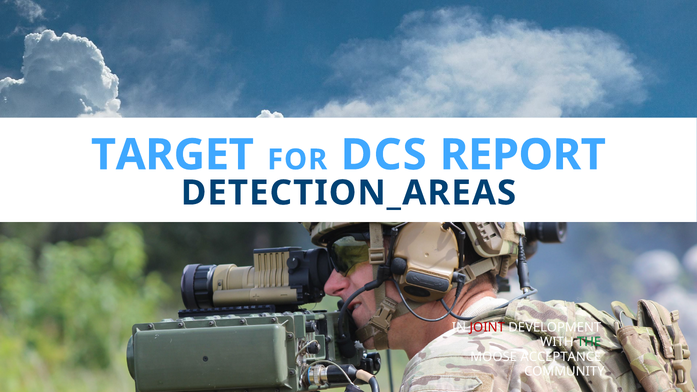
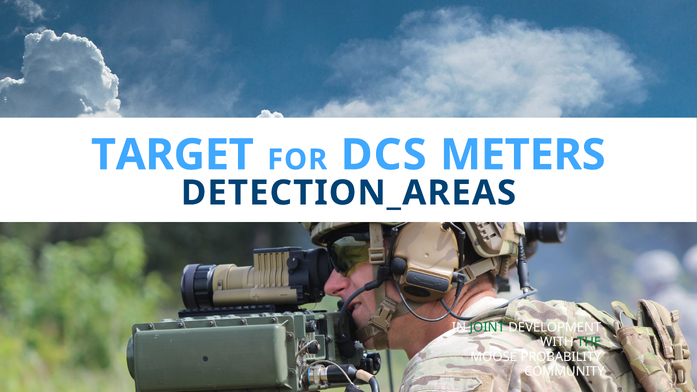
REPORT: REPORT -> METERS
JOINT colour: red -> green
ACCEPTANCE: ACCEPTANCE -> PROBABILITY
